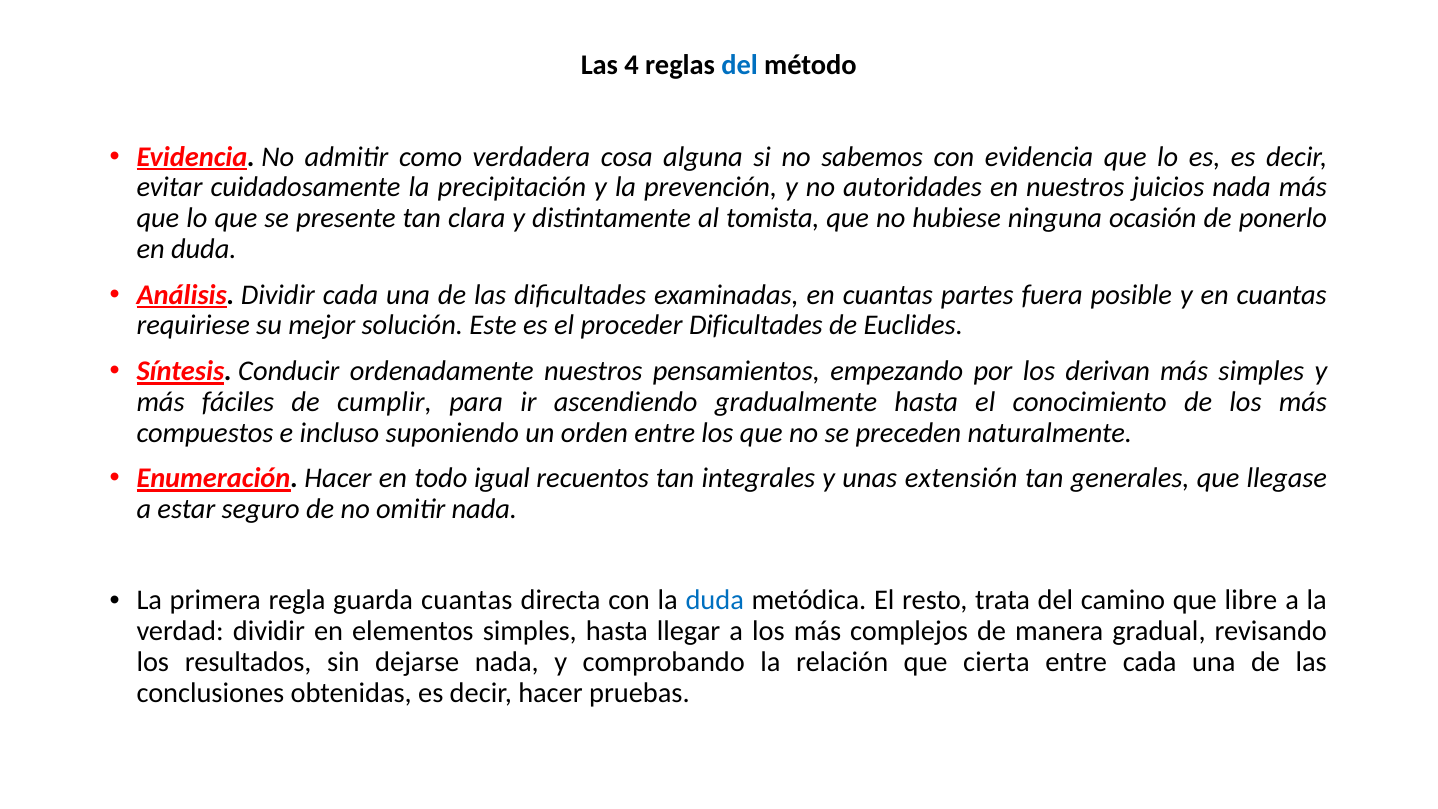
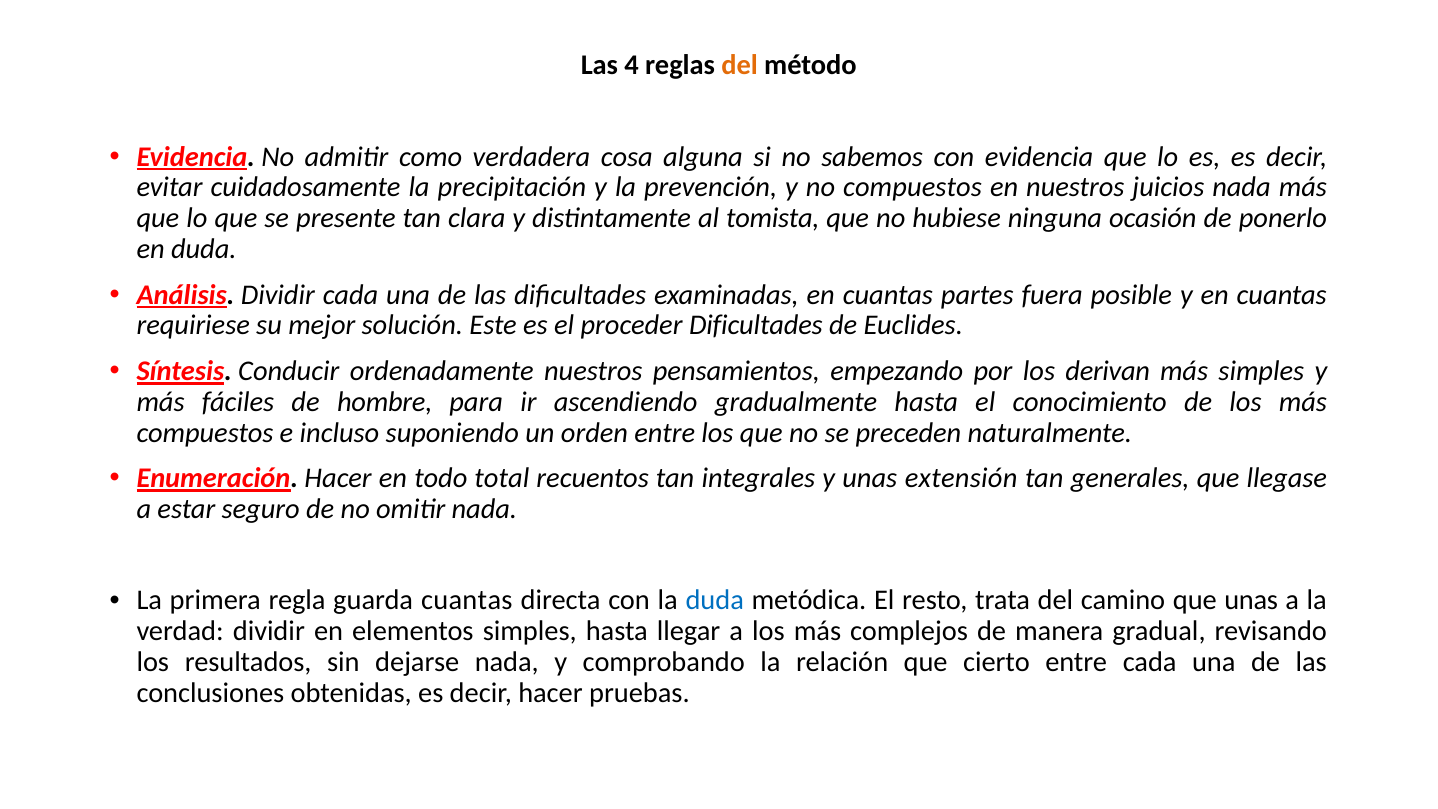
del at (740, 65) colour: blue -> orange
no autoridades: autoridades -> compuestos
cumplir: cumplir -> hombre
igual: igual -> total
que libre: libre -> unas
cierta: cierta -> cierto
